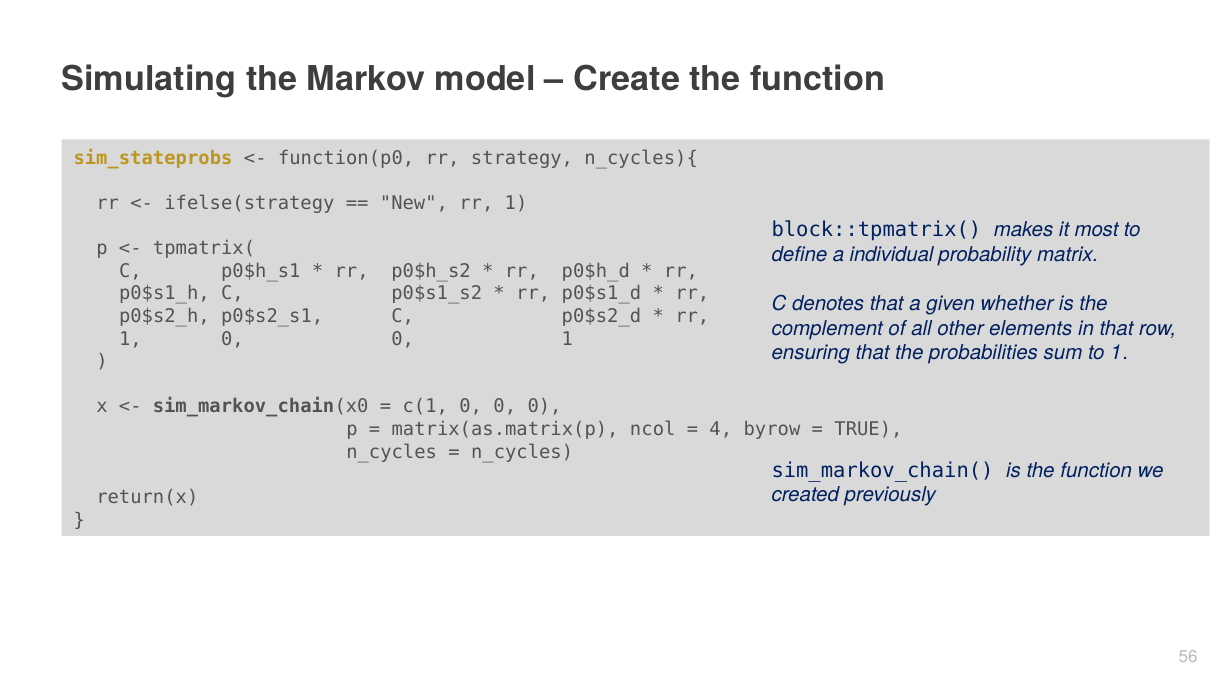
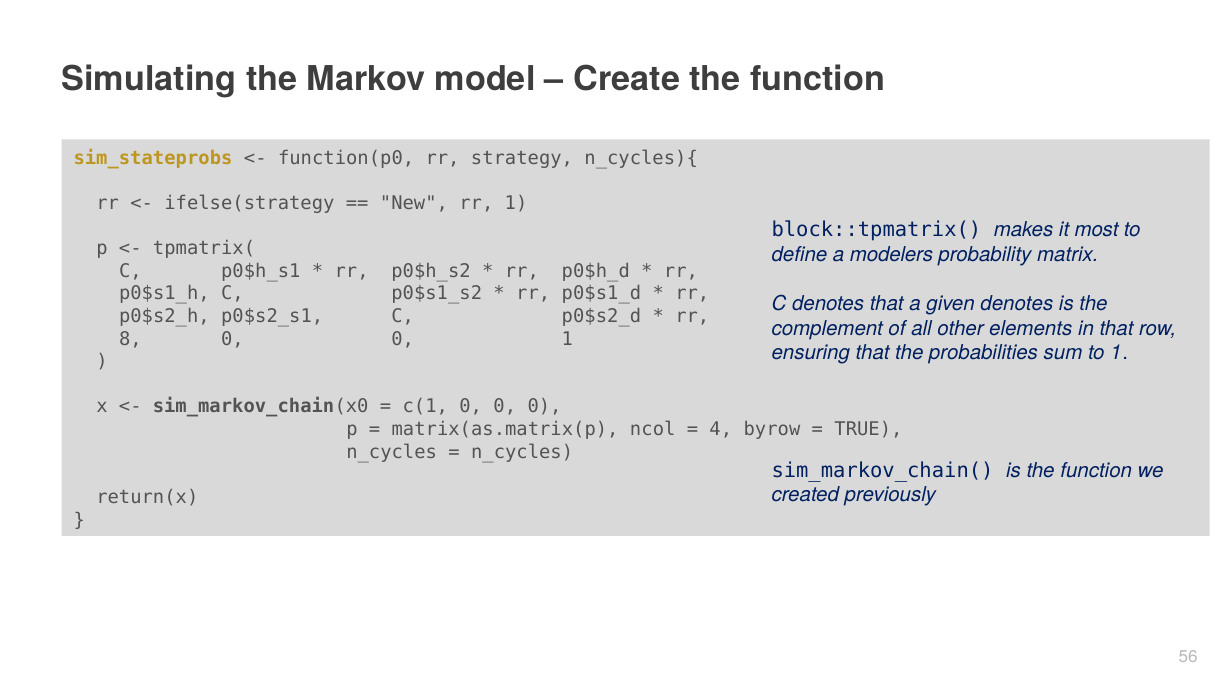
individual: individual -> modelers
given whether: whether -> denotes
1 at (130, 339): 1 -> 8
